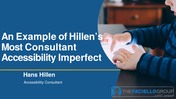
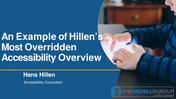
Most Consultant: Consultant -> Overridden
Imperfect: Imperfect -> Overview
